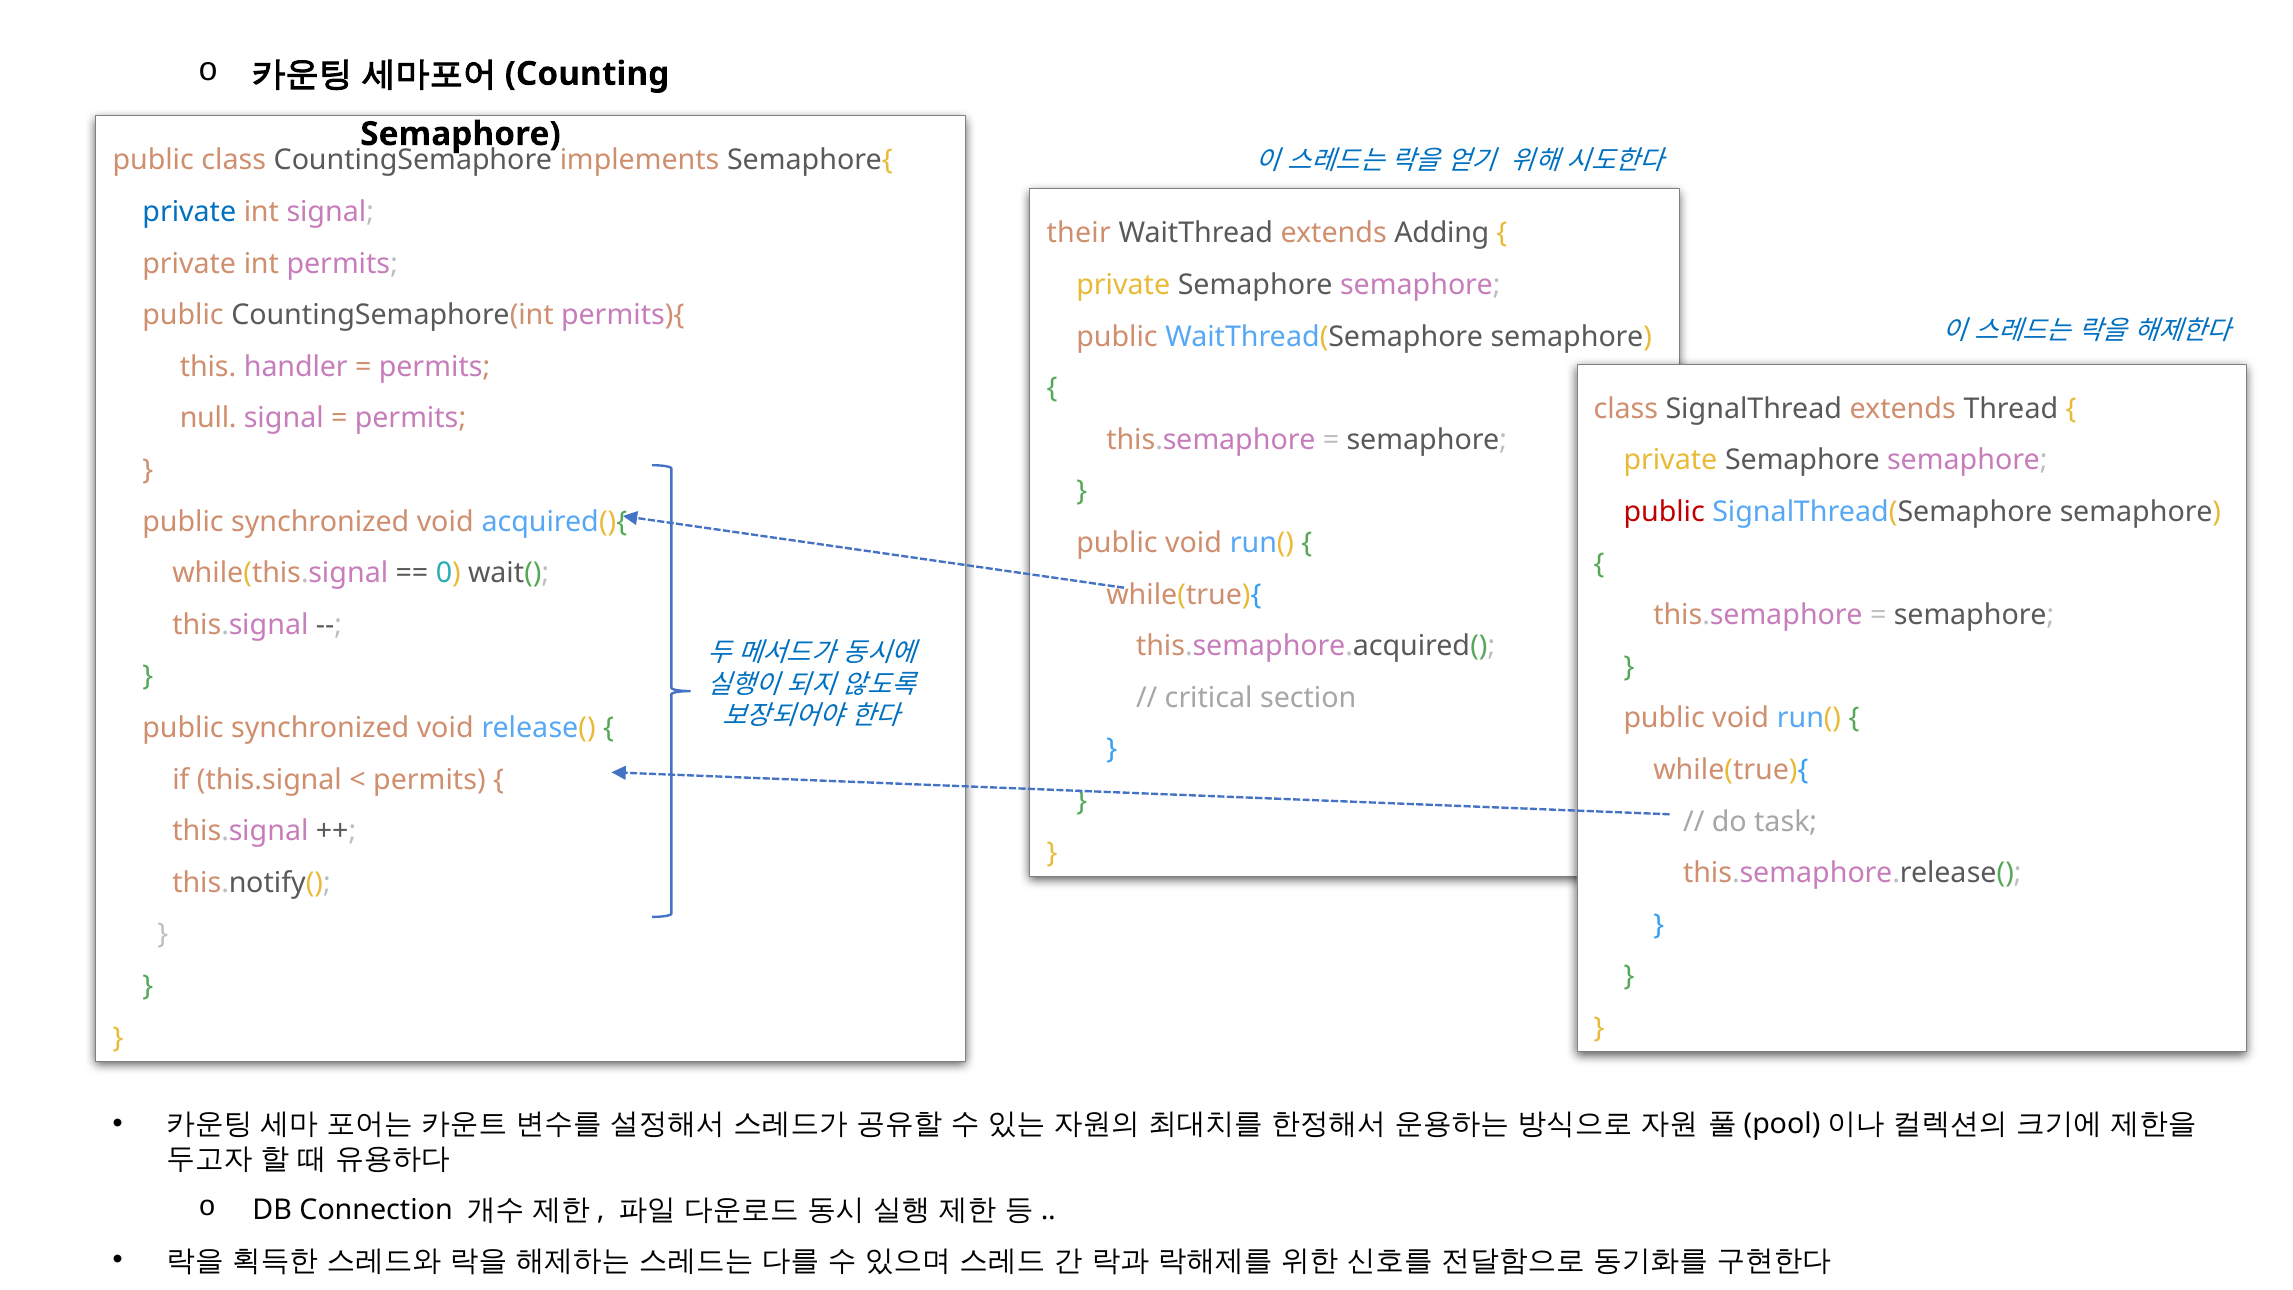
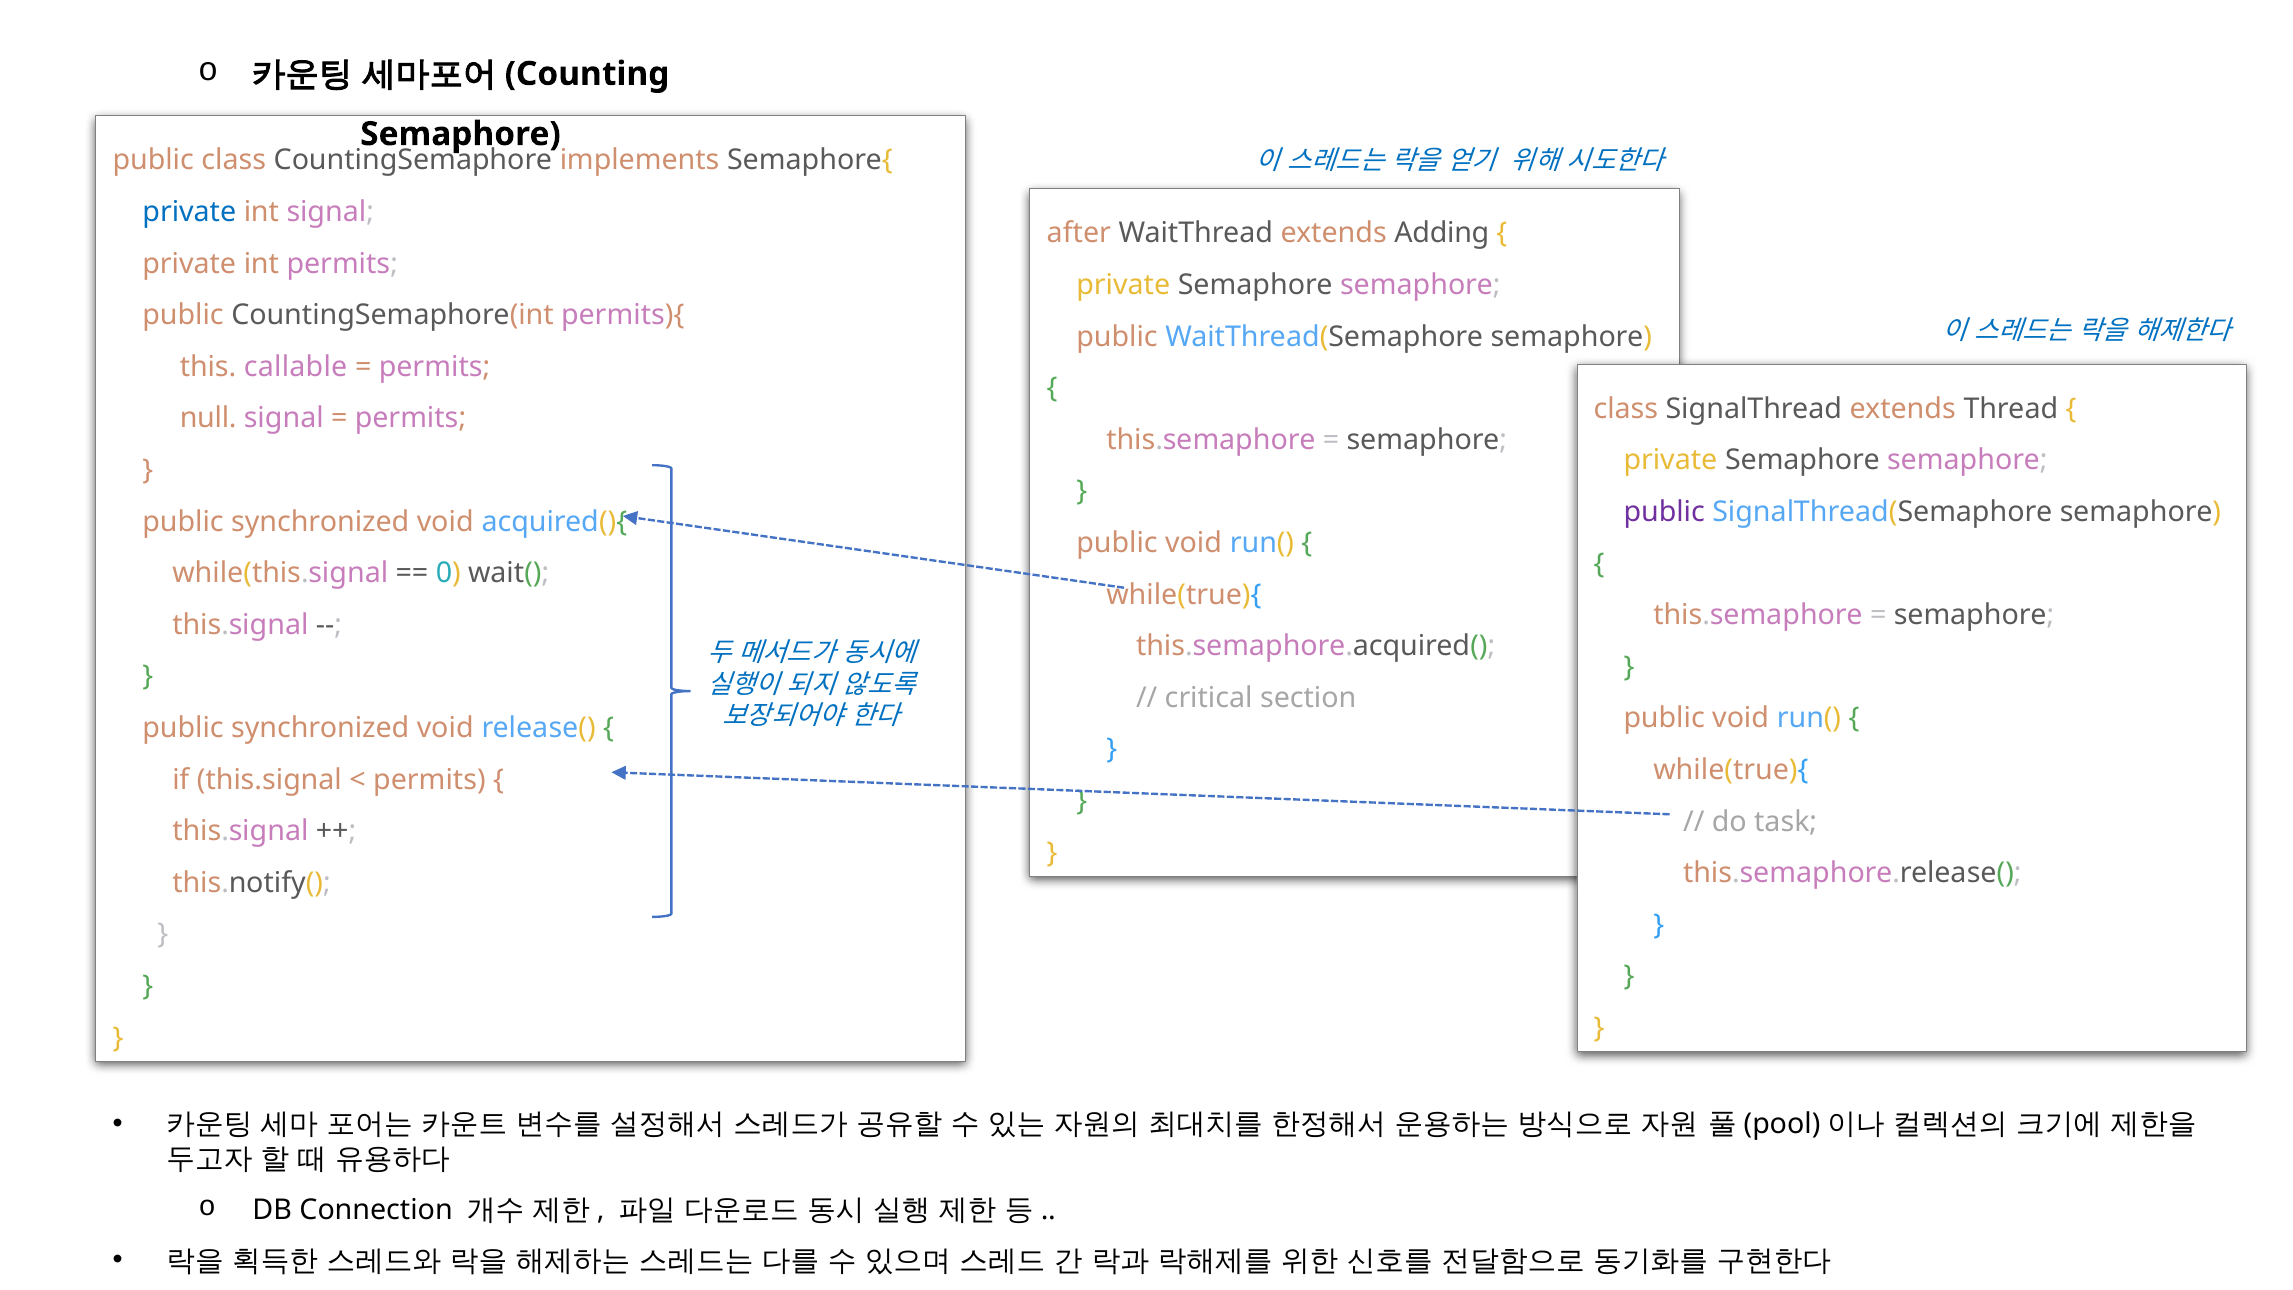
their: their -> after
handler: handler -> callable
public at (1664, 512) colour: red -> purple
